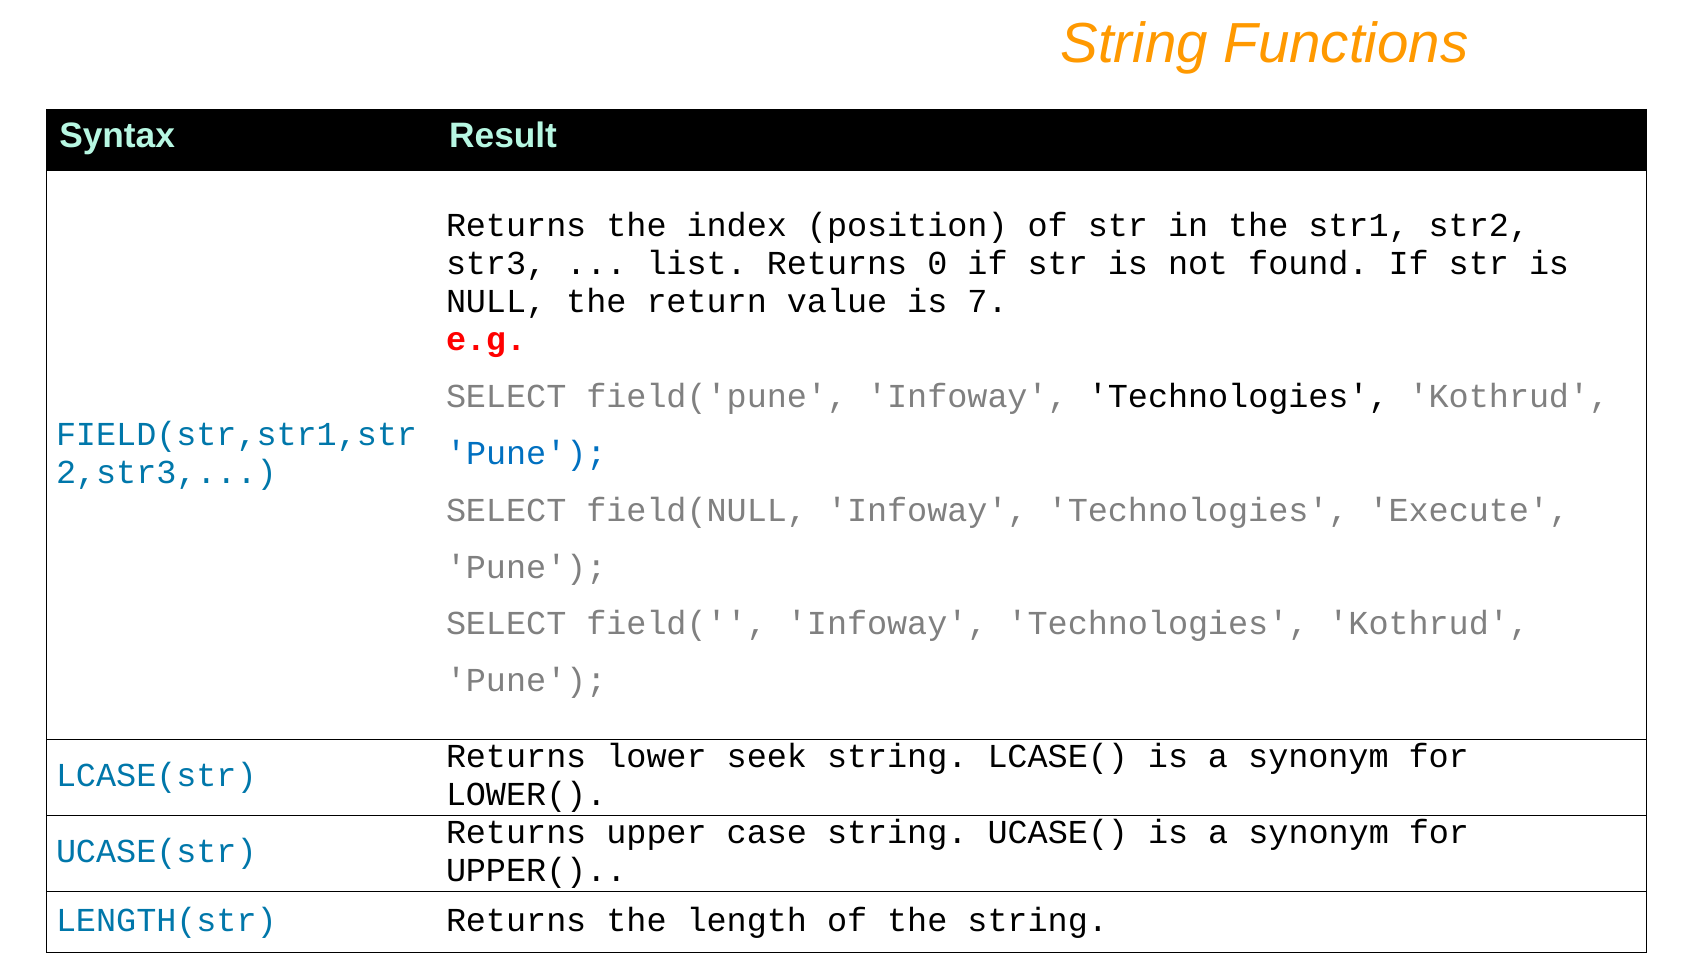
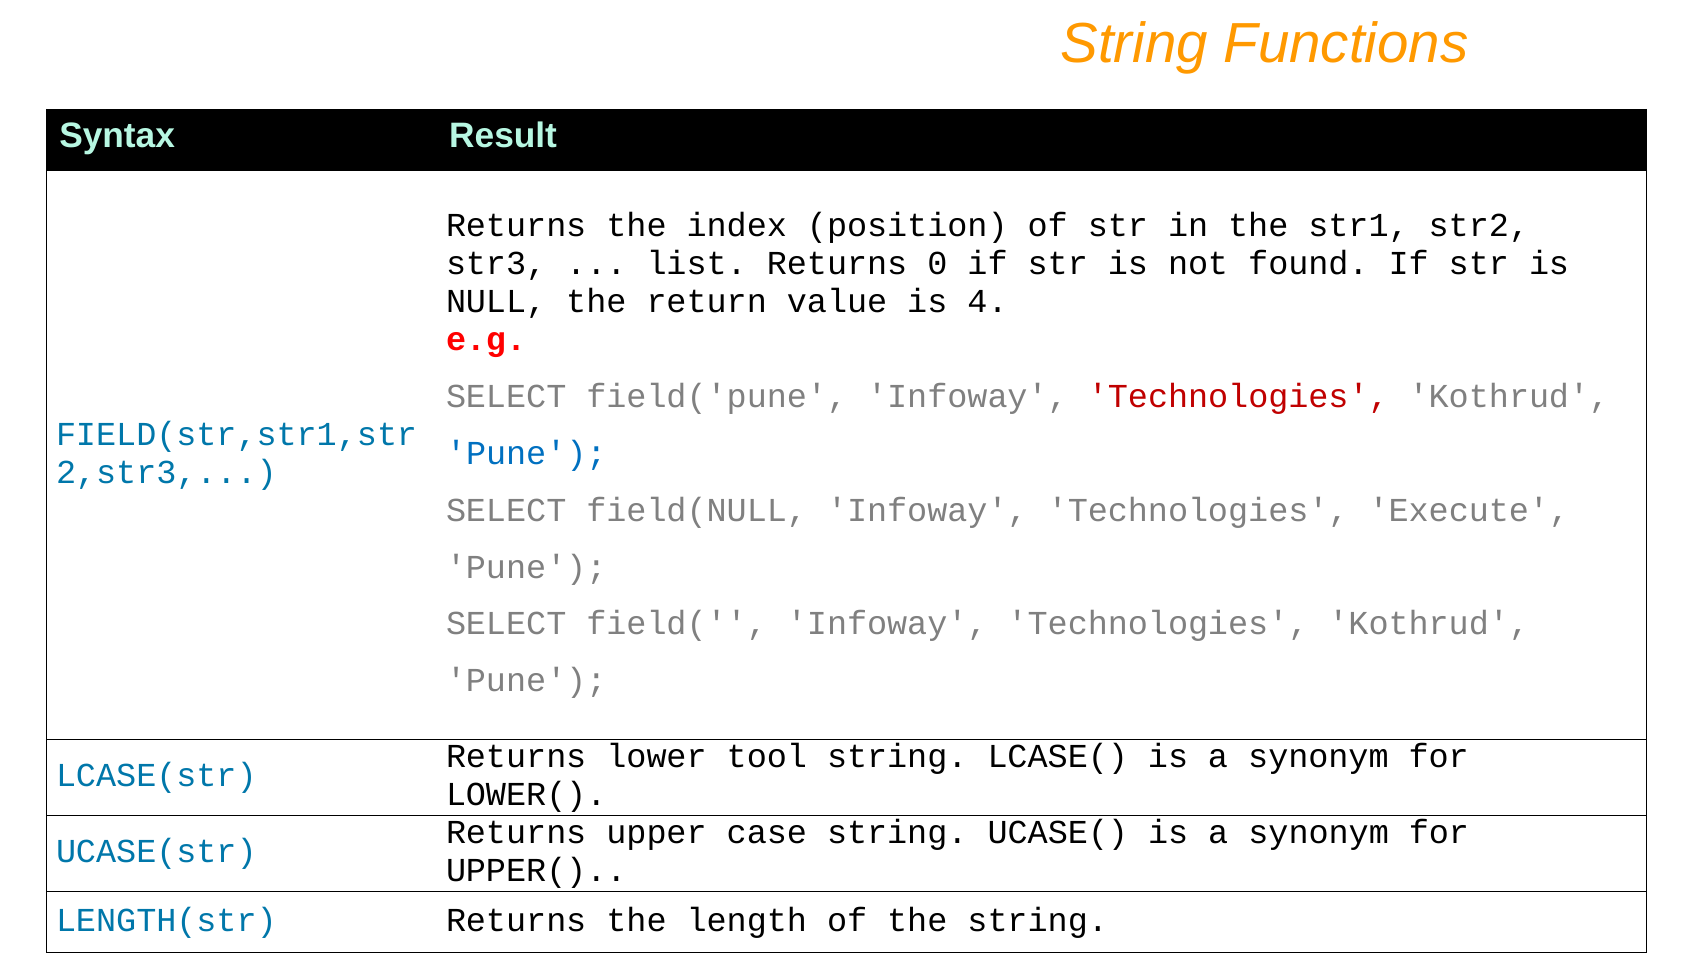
7: 7 -> 4
Technologies at (1238, 396) colour: black -> red
seek: seek -> tool
